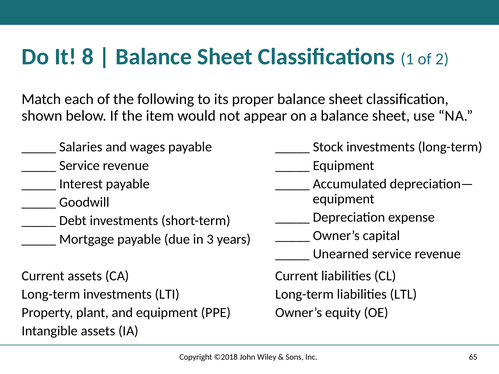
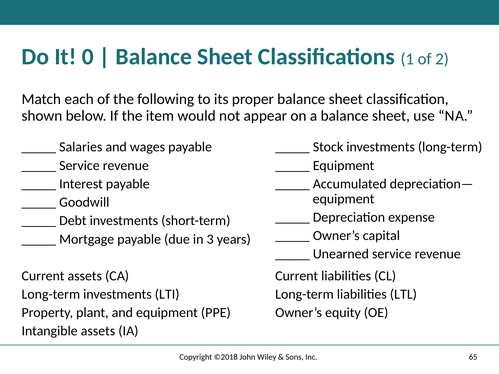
8: 8 -> 0
